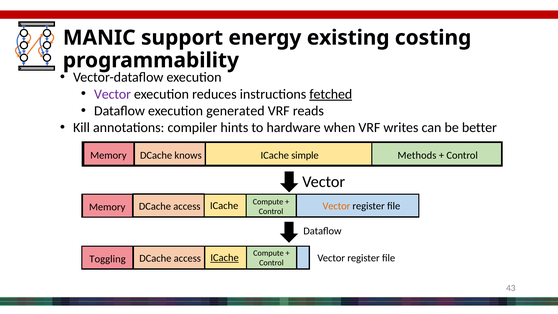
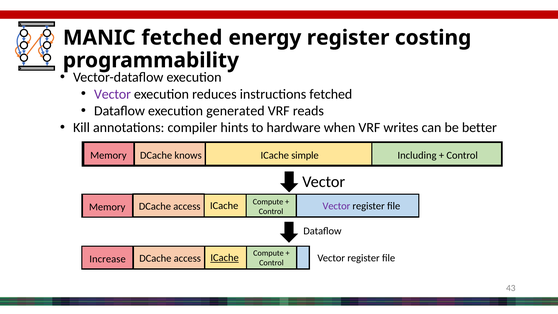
MANIC support: support -> fetched
energy existing: existing -> register
fetched at (331, 94) underline: present -> none
Methods: Methods -> Including
Vector at (336, 206) colour: orange -> purple
Toggling: Toggling -> Increase
